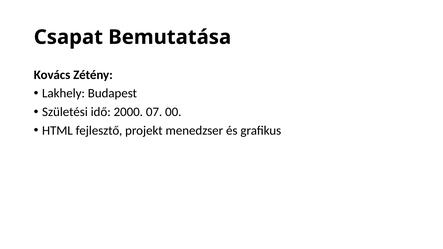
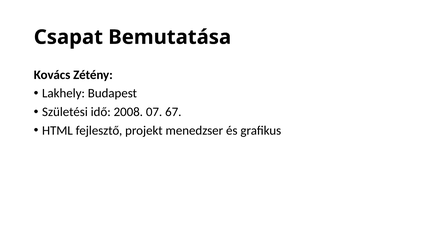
2000: 2000 -> 2008
00: 00 -> 67
